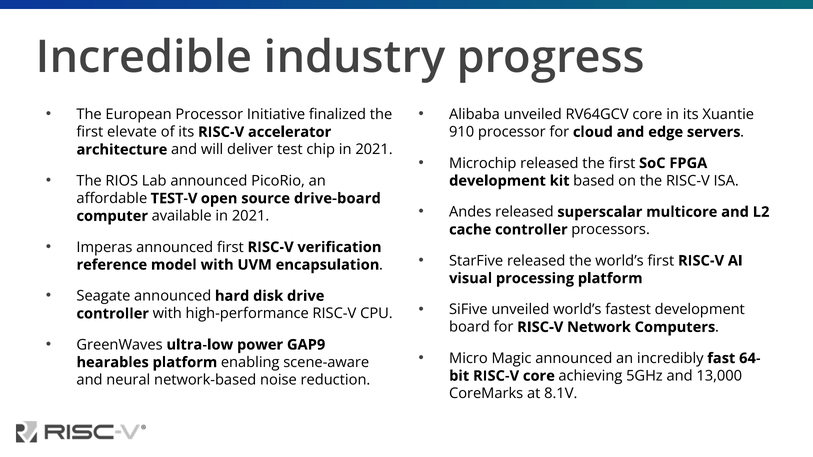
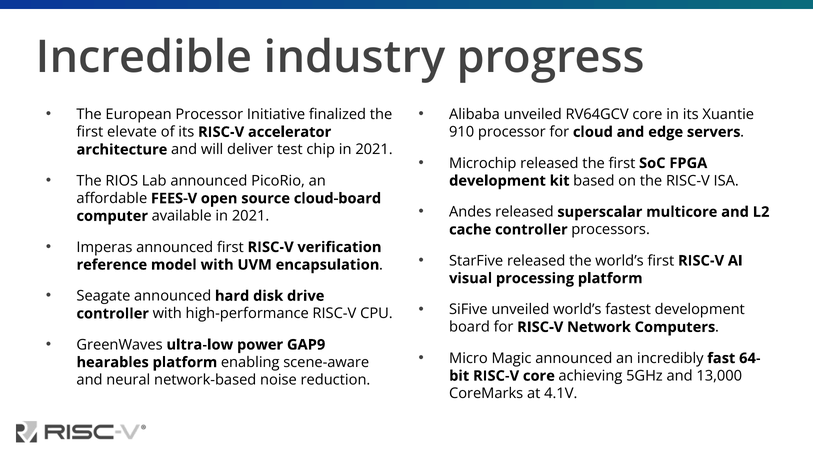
TEST-V: TEST-V -> FEES-V
drive-board: drive-board -> cloud-board
8.1V: 8.1V -> 4.1V
